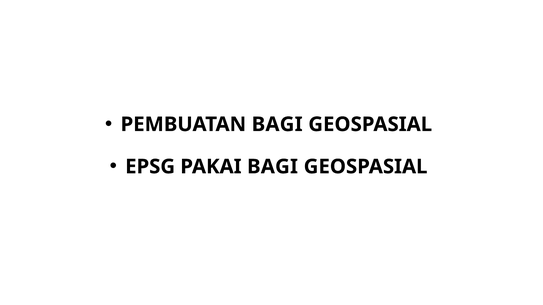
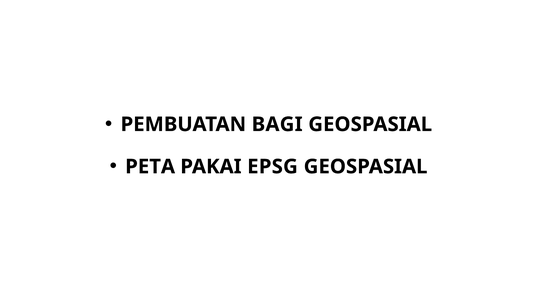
EPSG: EPSG -> PETA
PAKAI BAGI: BAGI -> EPSG
